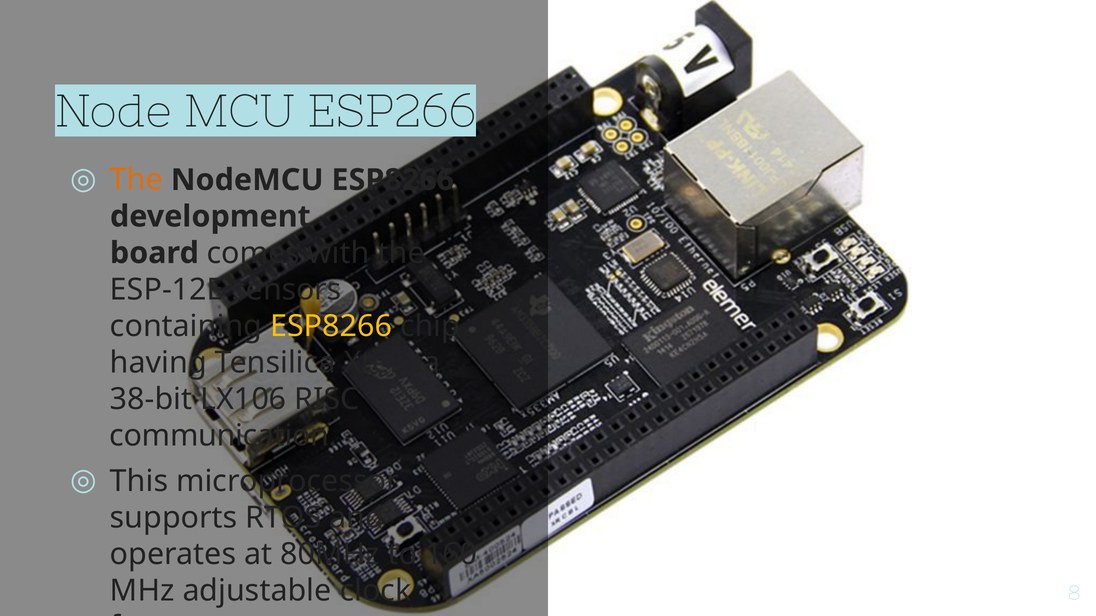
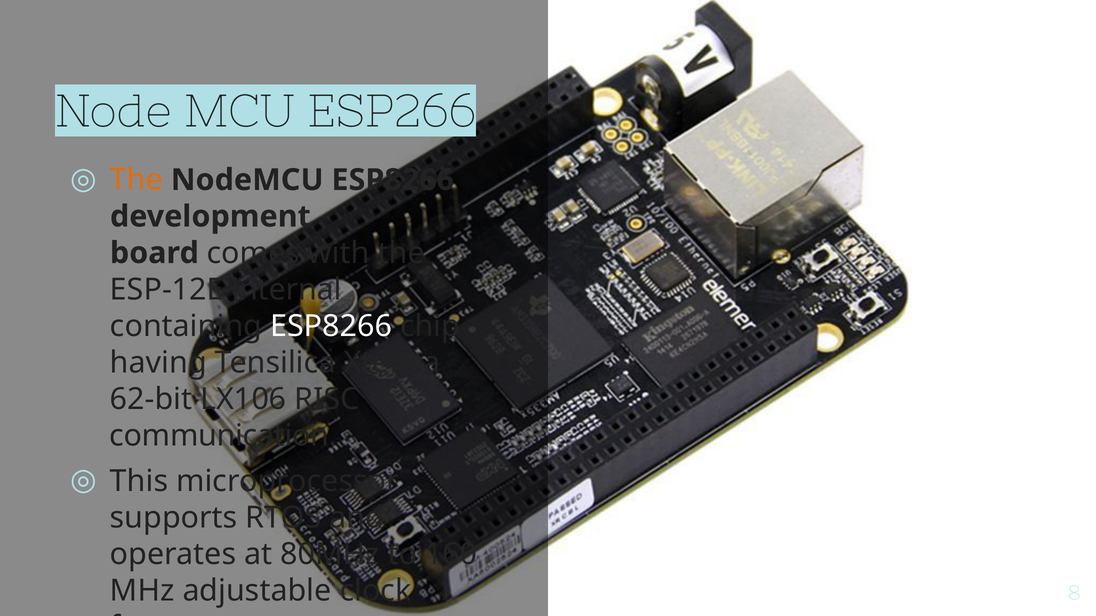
sensors: sensors -> internal
ESP8266 at (331, 326) colour: yellow -> white
38-bit: 38-bit -> 62-bit
